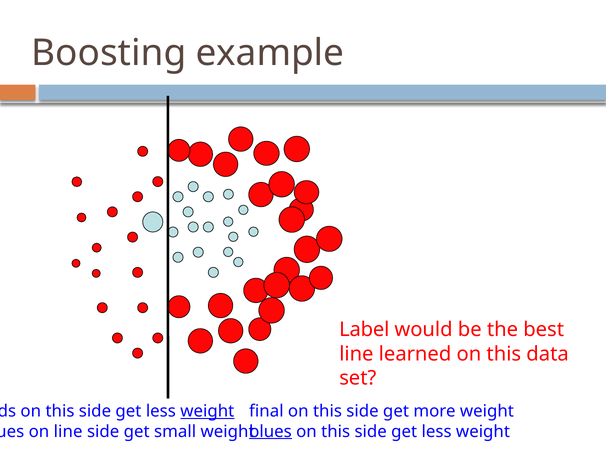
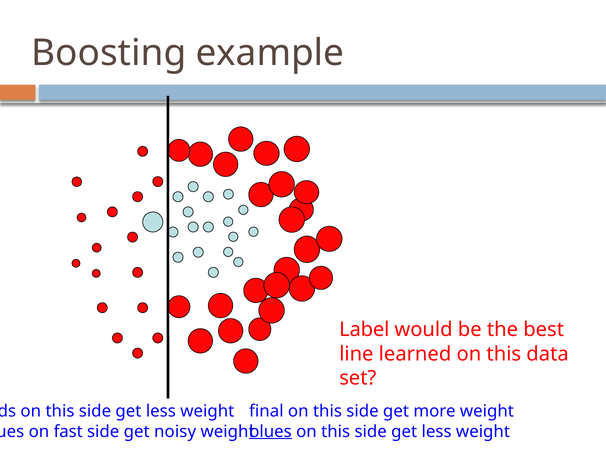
weight at (207, 412) underline: present -> none
on line: line -> fast
small: small -> noisy
